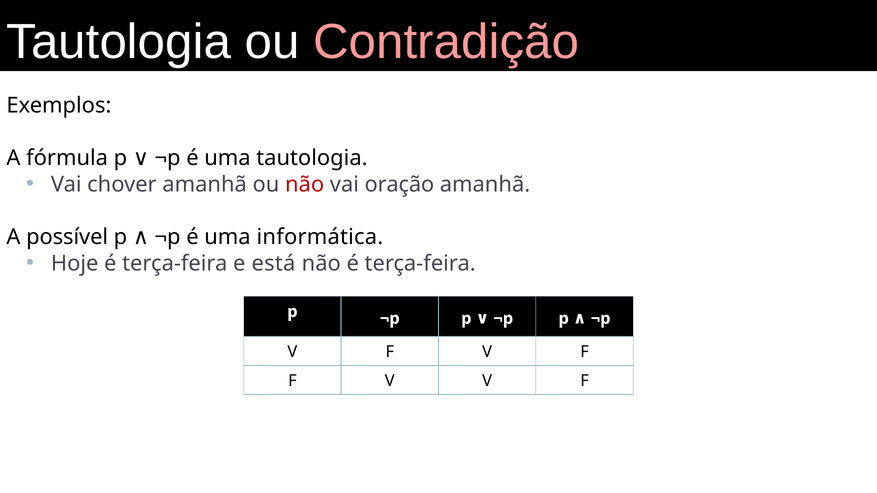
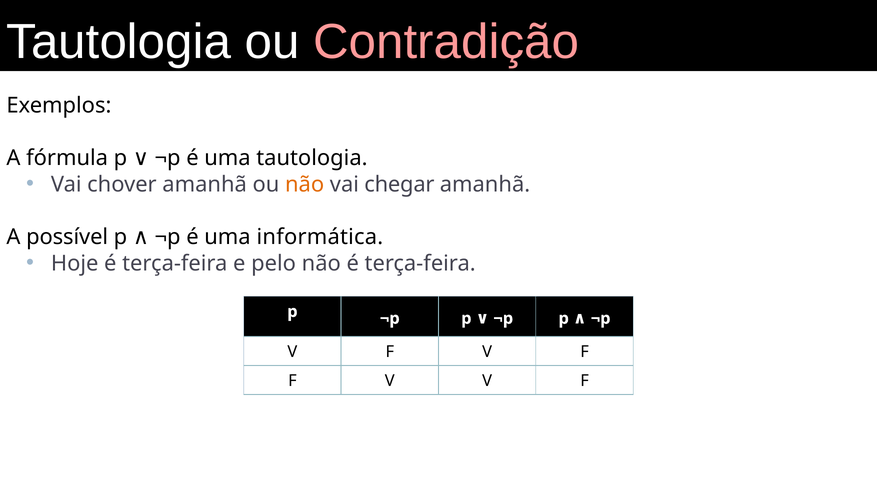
não at (305, 185) colour: red -> orange
oração: oração -> chegar
está: está -> pelo
